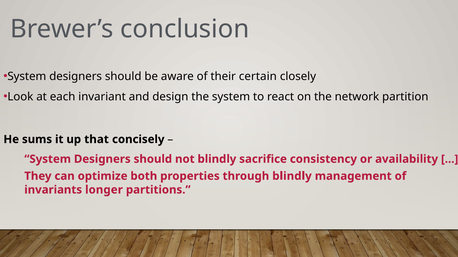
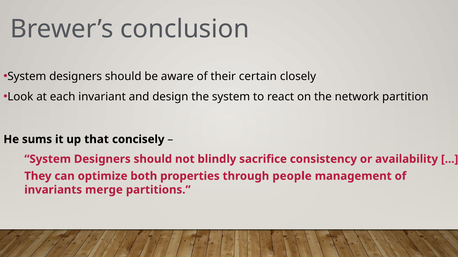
through blindly: blindly -> people
longer: longer -> merge
